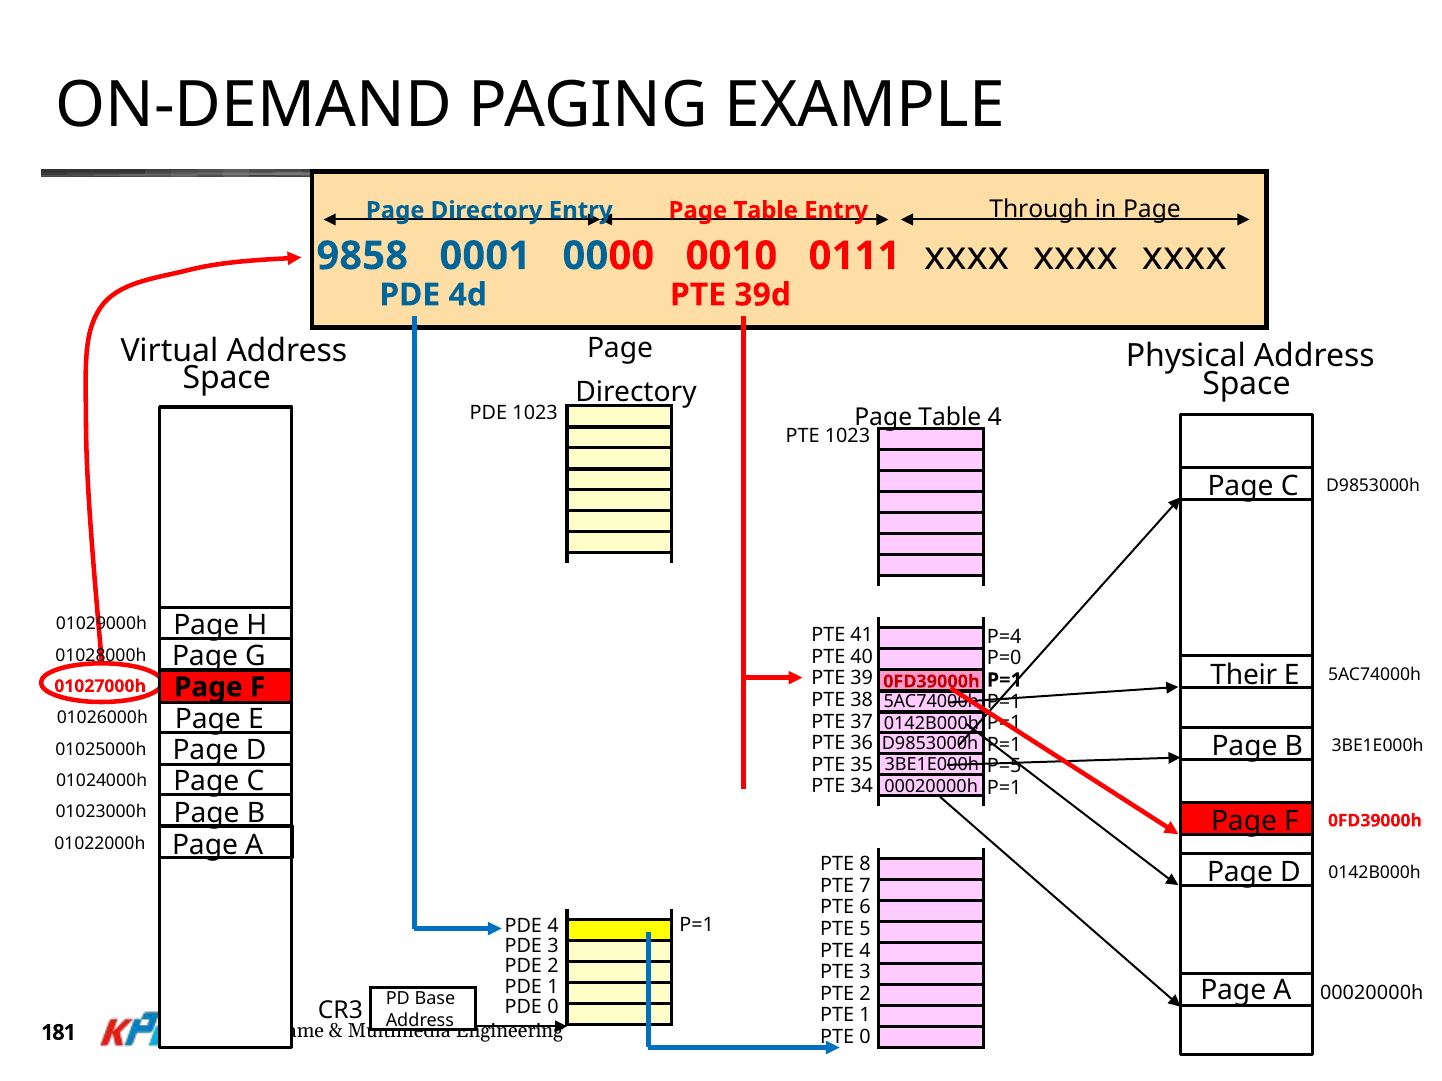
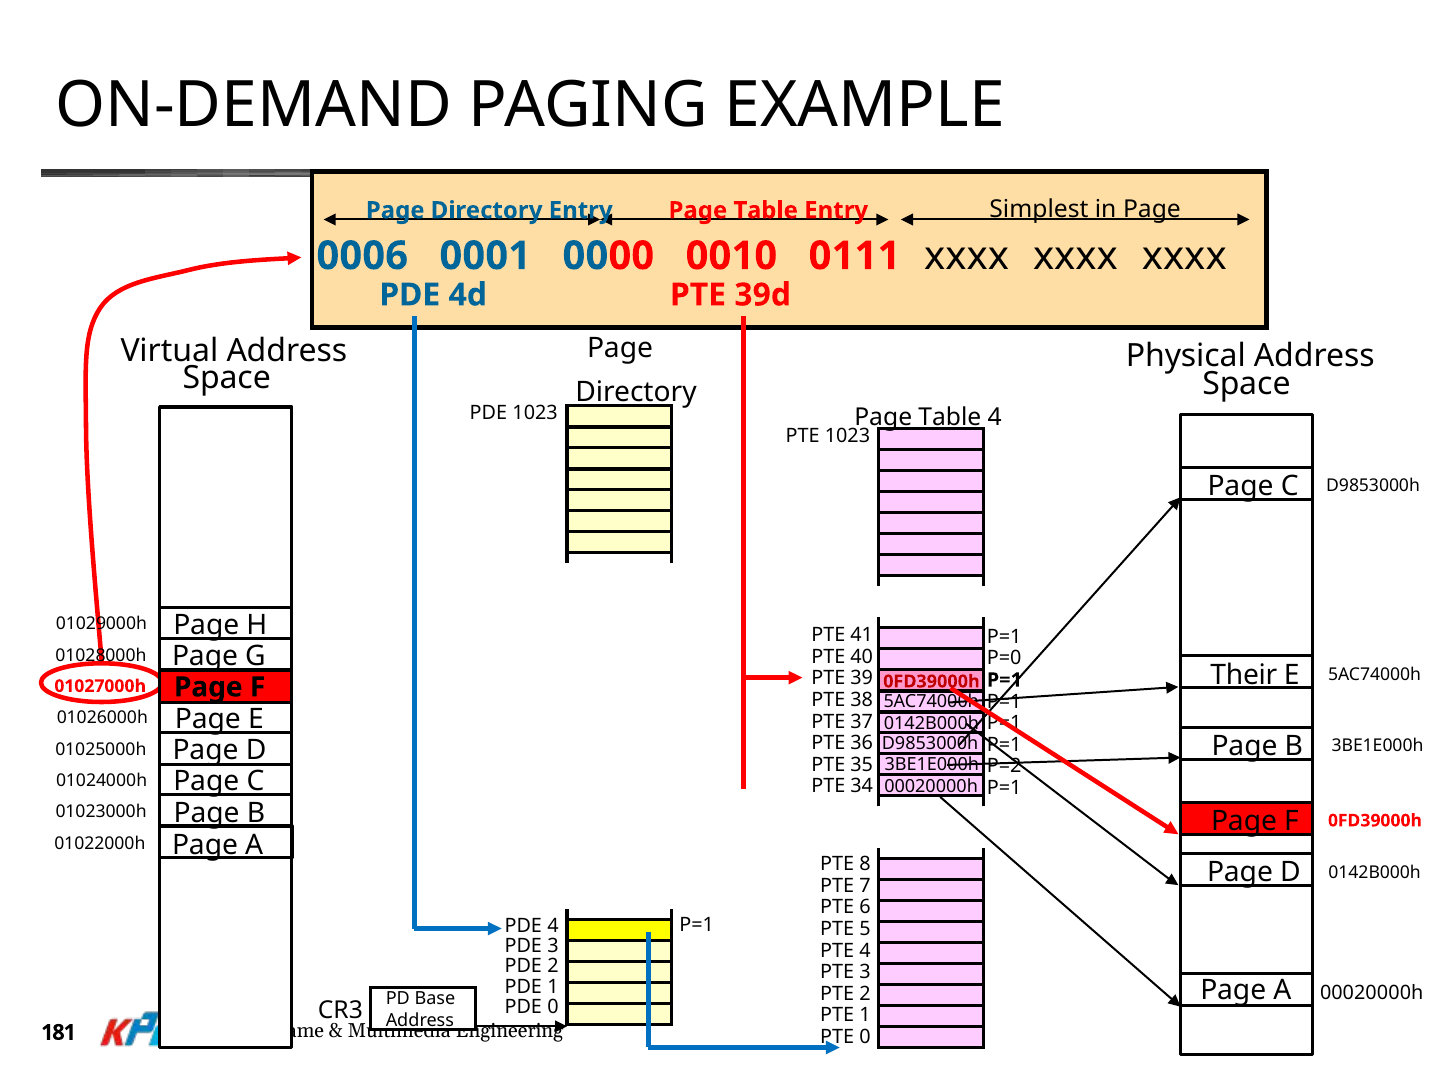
Through: Through -> Simplest
9858: 9858 -> 0006
P=4 at (1004, 637): P=4 -> P=1
P=5: P=5 -> P=2
